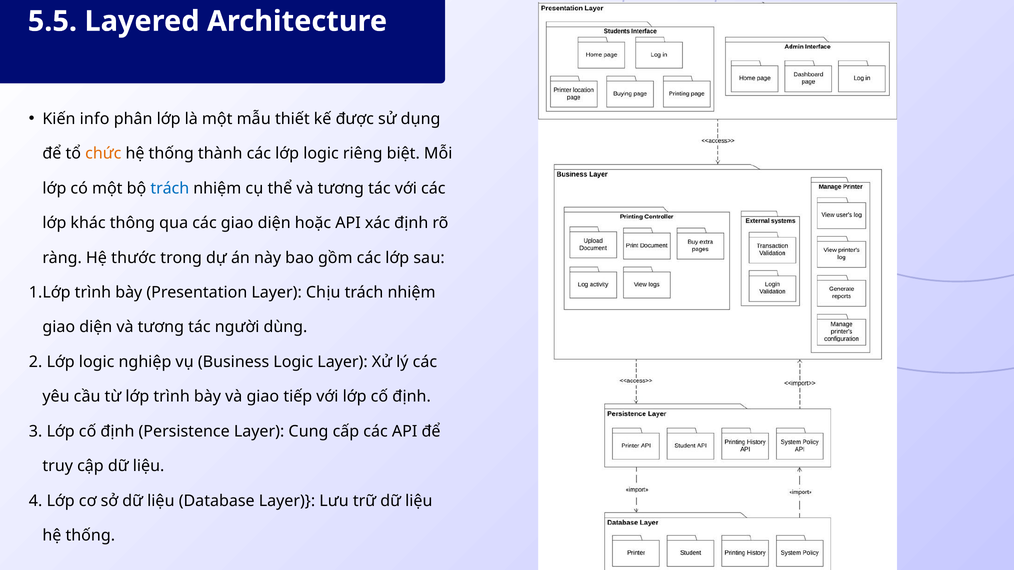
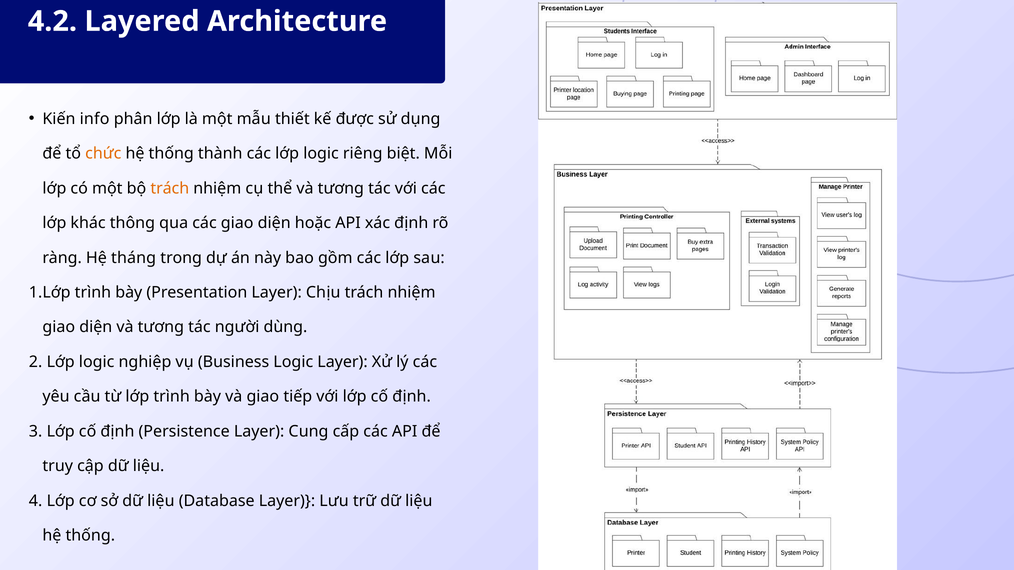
5.5: 5.5 -> 4.2
trách at (170, 188) colour: blue -> orange
thước: thước -> tháng
